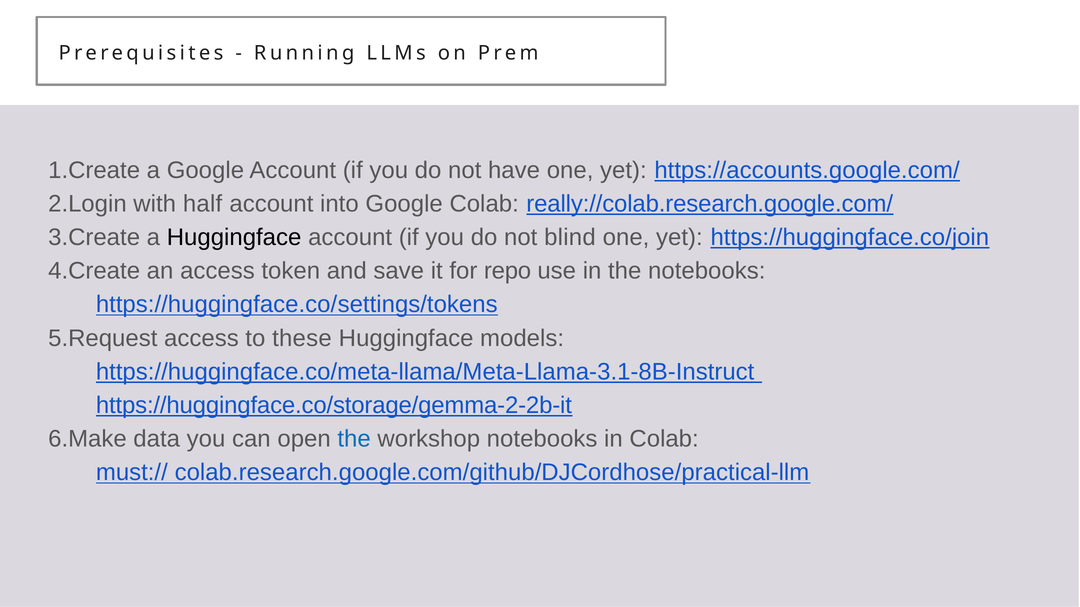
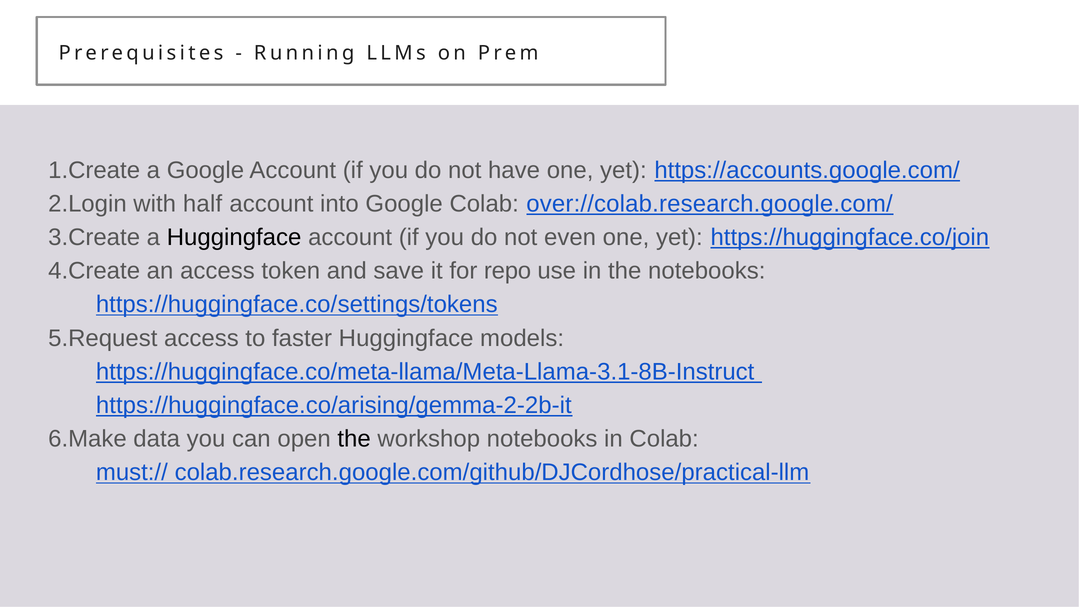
really://colab.research.google.com/: really://colab.research.google.com/ -> over://colab.research.google.com/
blind: blind -> even
these: these -> faster
https://huggingface.co/storage/gemma-2-2b-it: https://huggingface.co/storage/gemma-2-2b-it -> https://huggingface.co/arising/gemma-2-2b-it
the at (354, 439) colour: blue -> black
